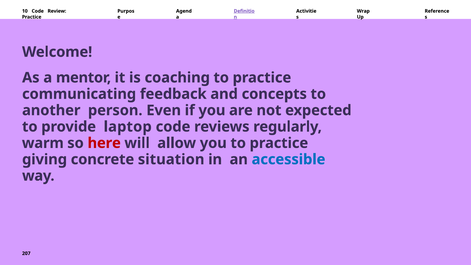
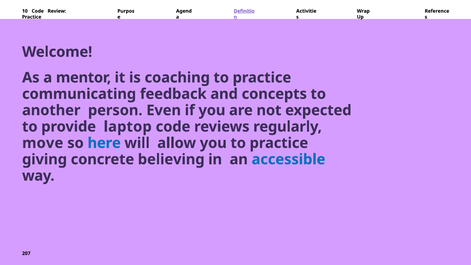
warm: warm -> move
here colour: red -> blue
situation: situation -> believing
